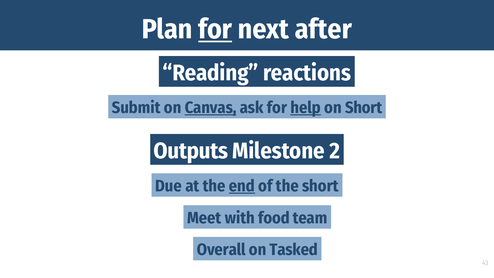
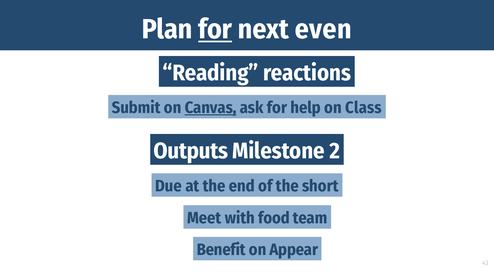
after: after -> even
help underline: present -> none
on Short: Short -> Class
end underline: present -> none
Overall: Overall -> Benefit
Tasked: Tasked -> Appear
